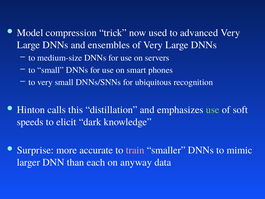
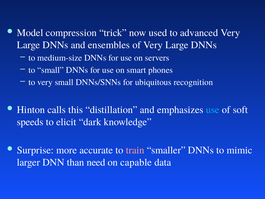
use at (213, 110) colour: light green -> light blue
each: each -> need
anyway: anyway -> capable
